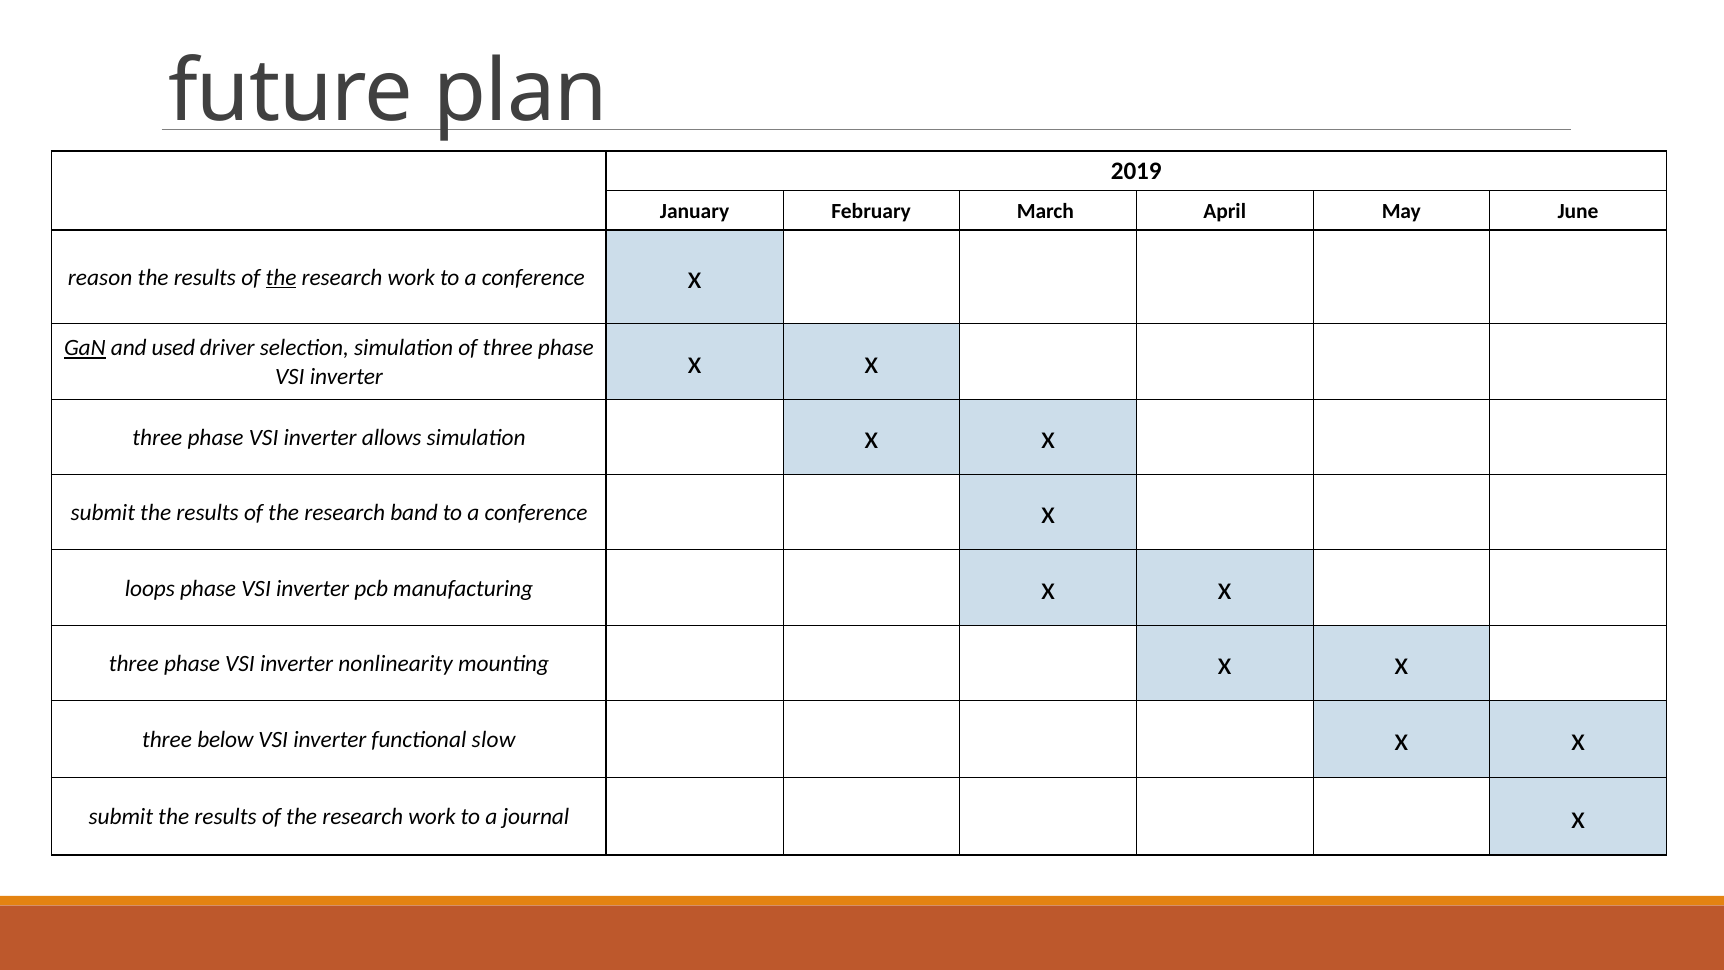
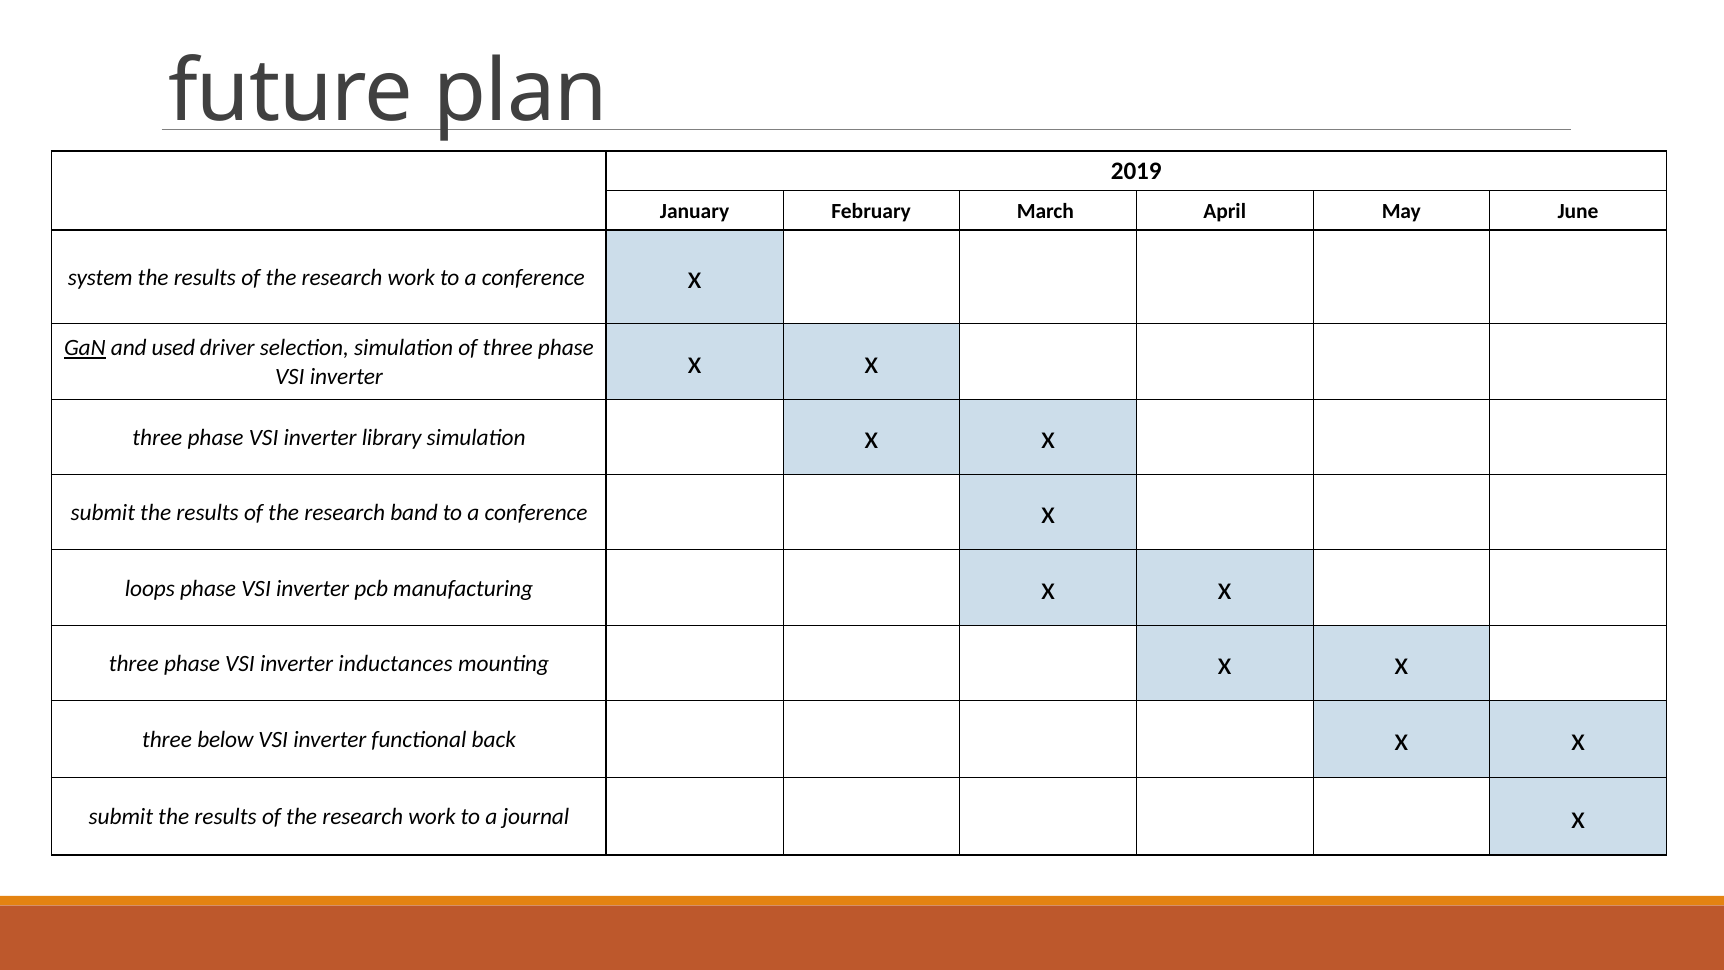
reason: reason -> system
the at (281, 278) underline: present -> none
allows: allows -> library
nonlinearity: nonlinearity -> inductances
slow: slow -> back
